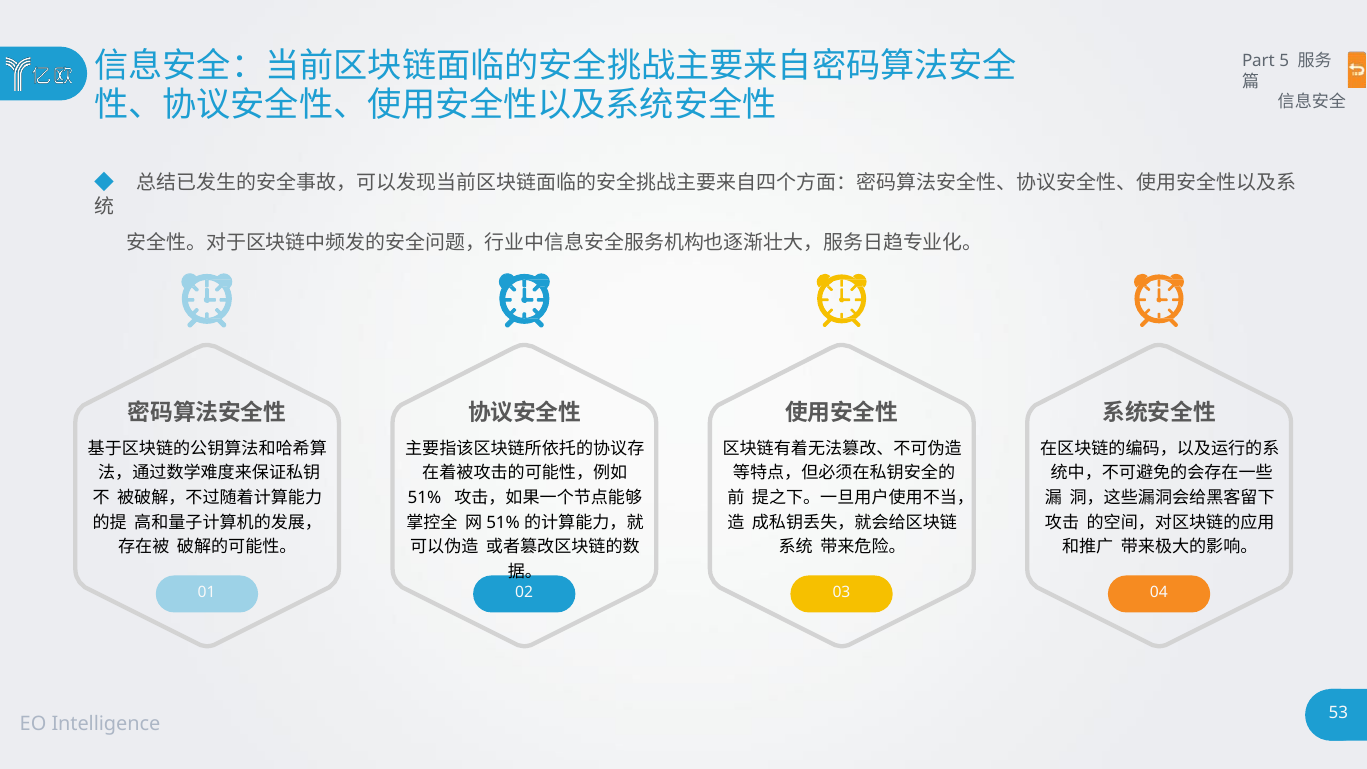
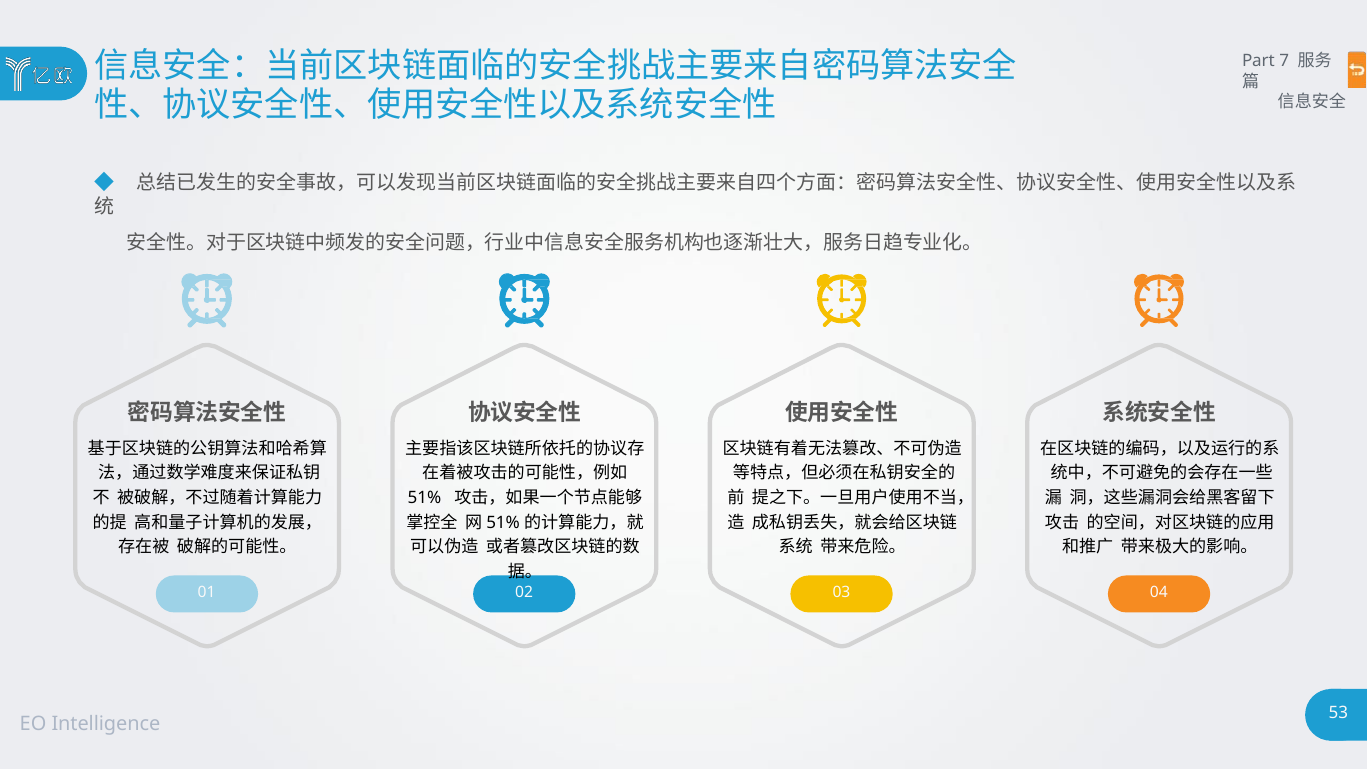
5: 5 -> 7
